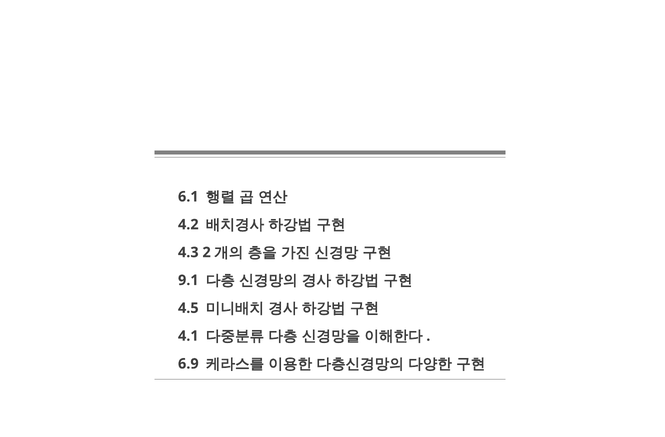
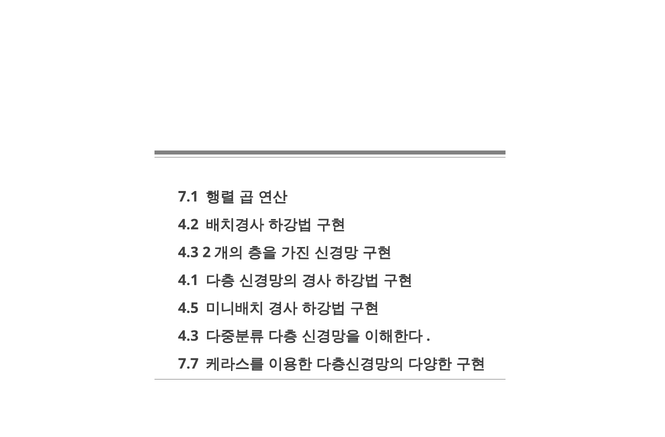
6.1: 6.1 -> 7.1
9.1: 9.1 -> 4.1
4.1 at (188, 336): 4.1 -> 4.3
6.9: 6.9 -> 7.7
